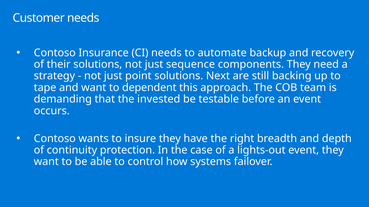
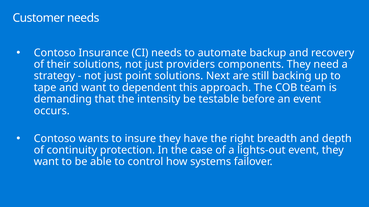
sequence: sequence -> providers
invested: invested -> intensity
